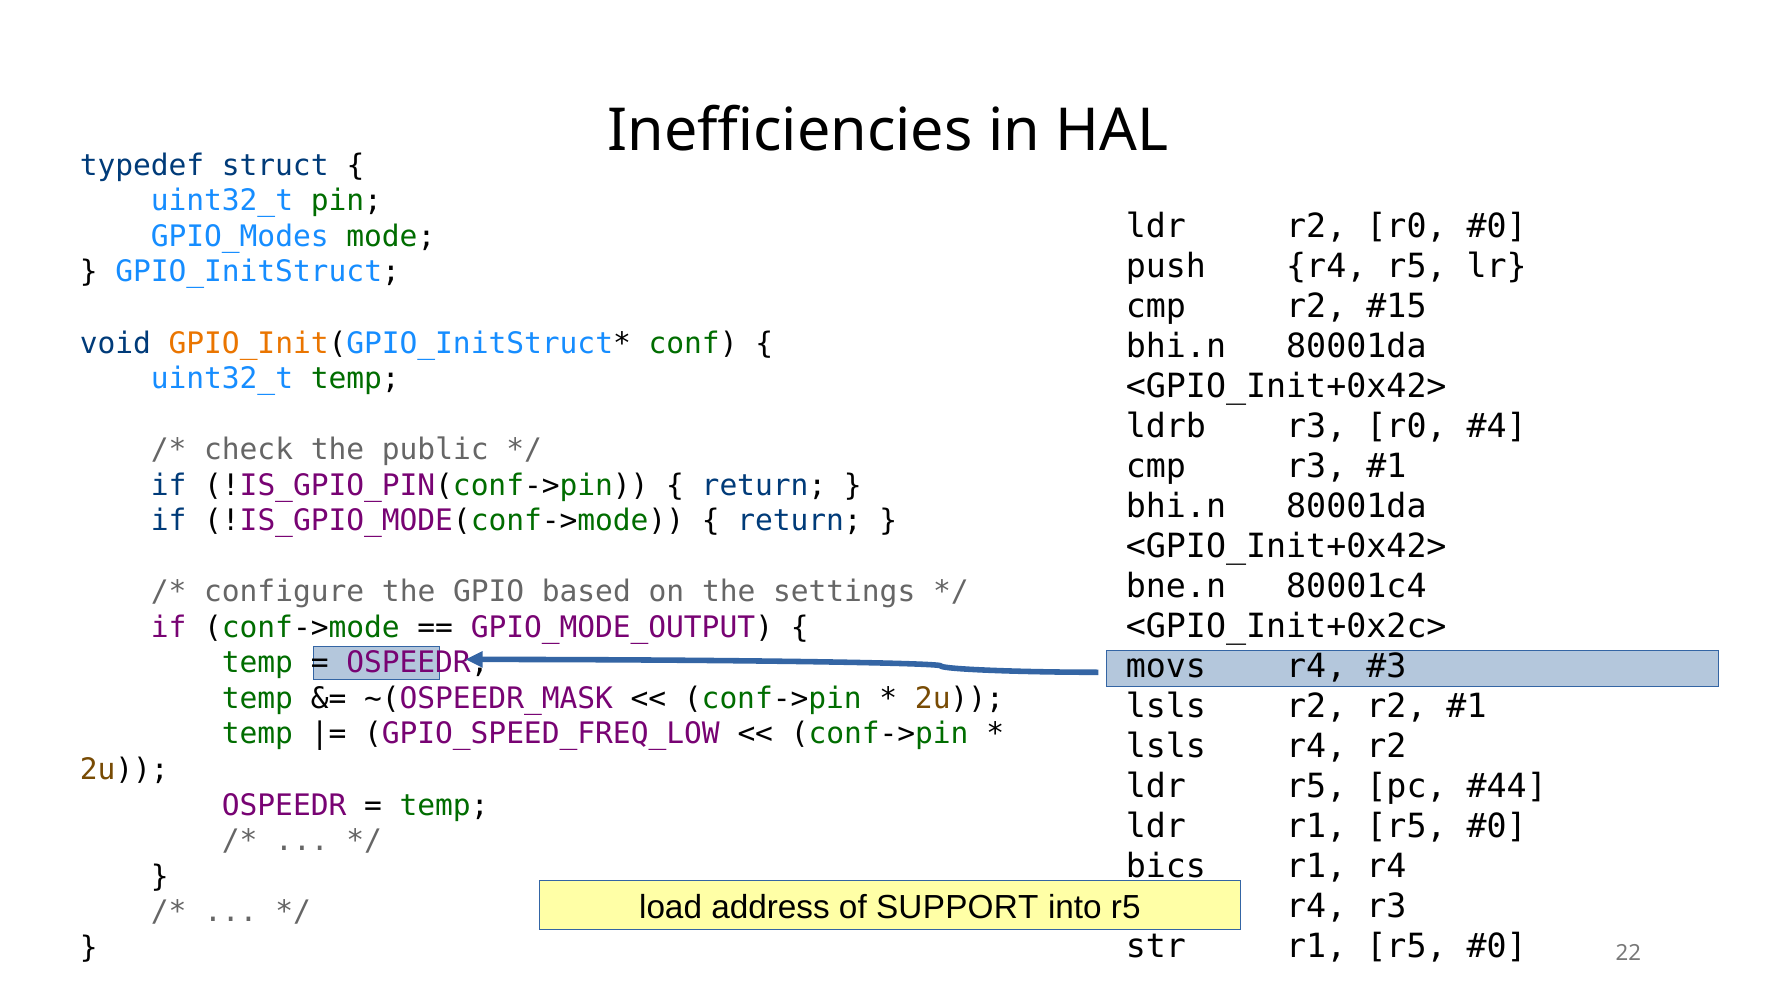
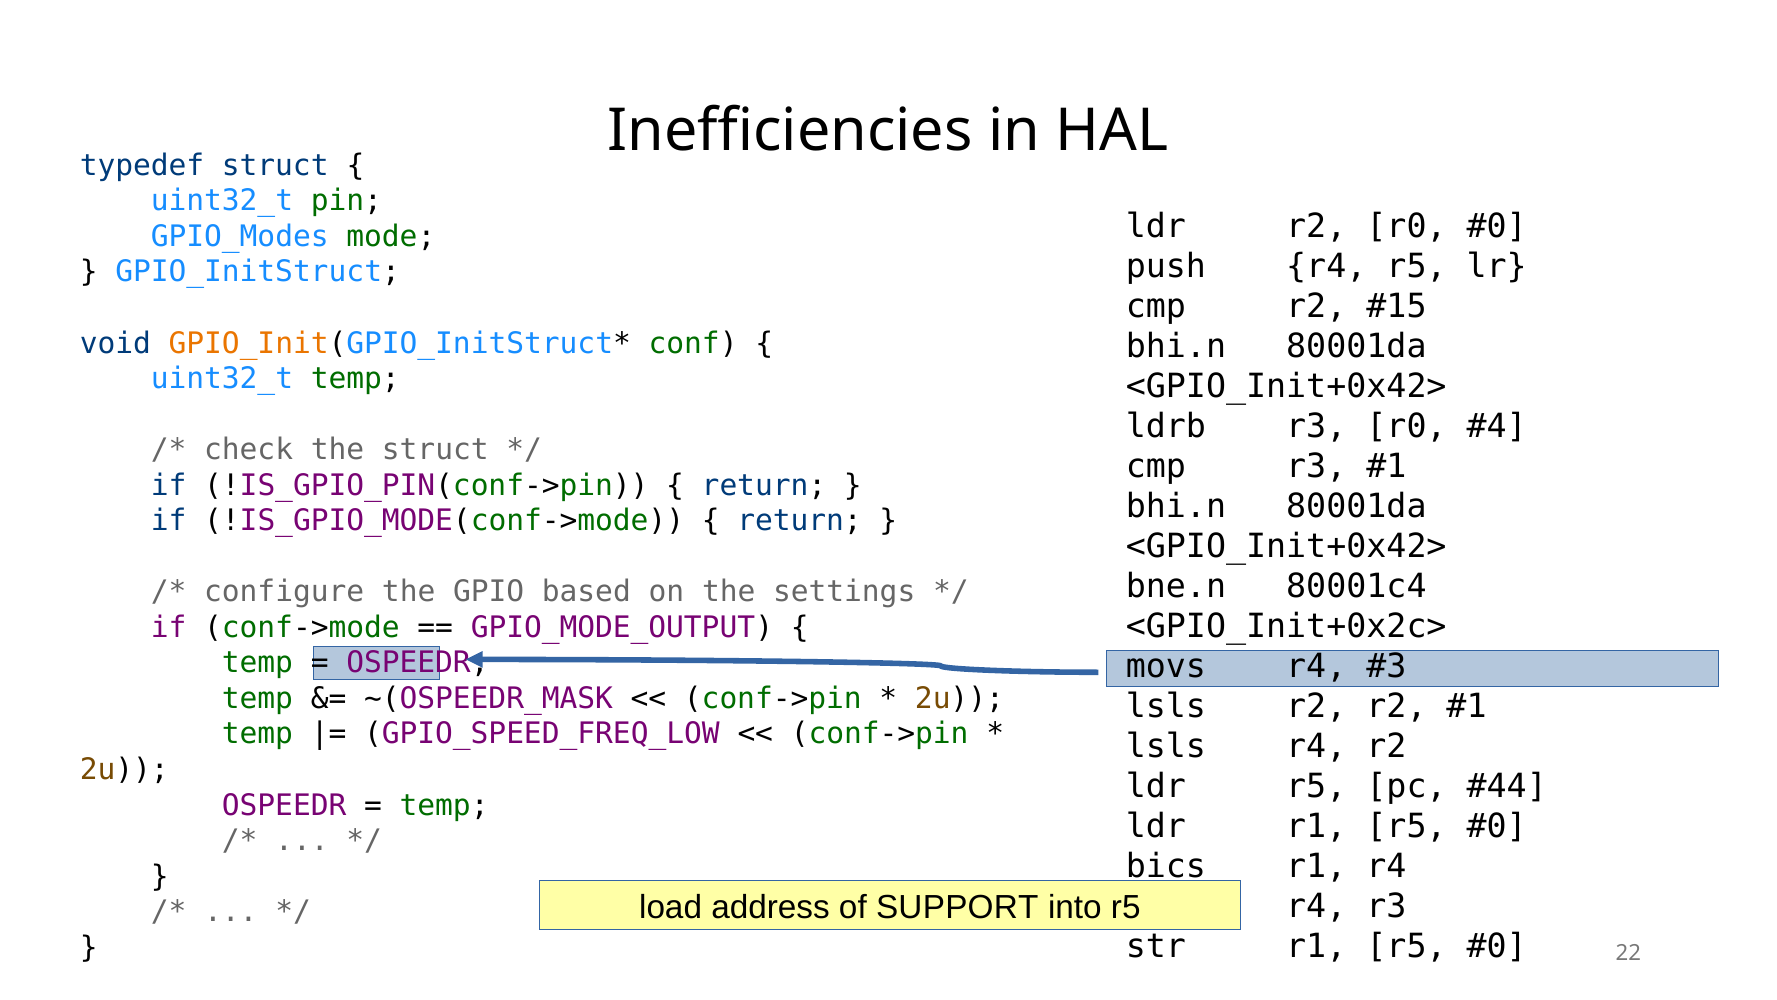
the public: public -> struct
